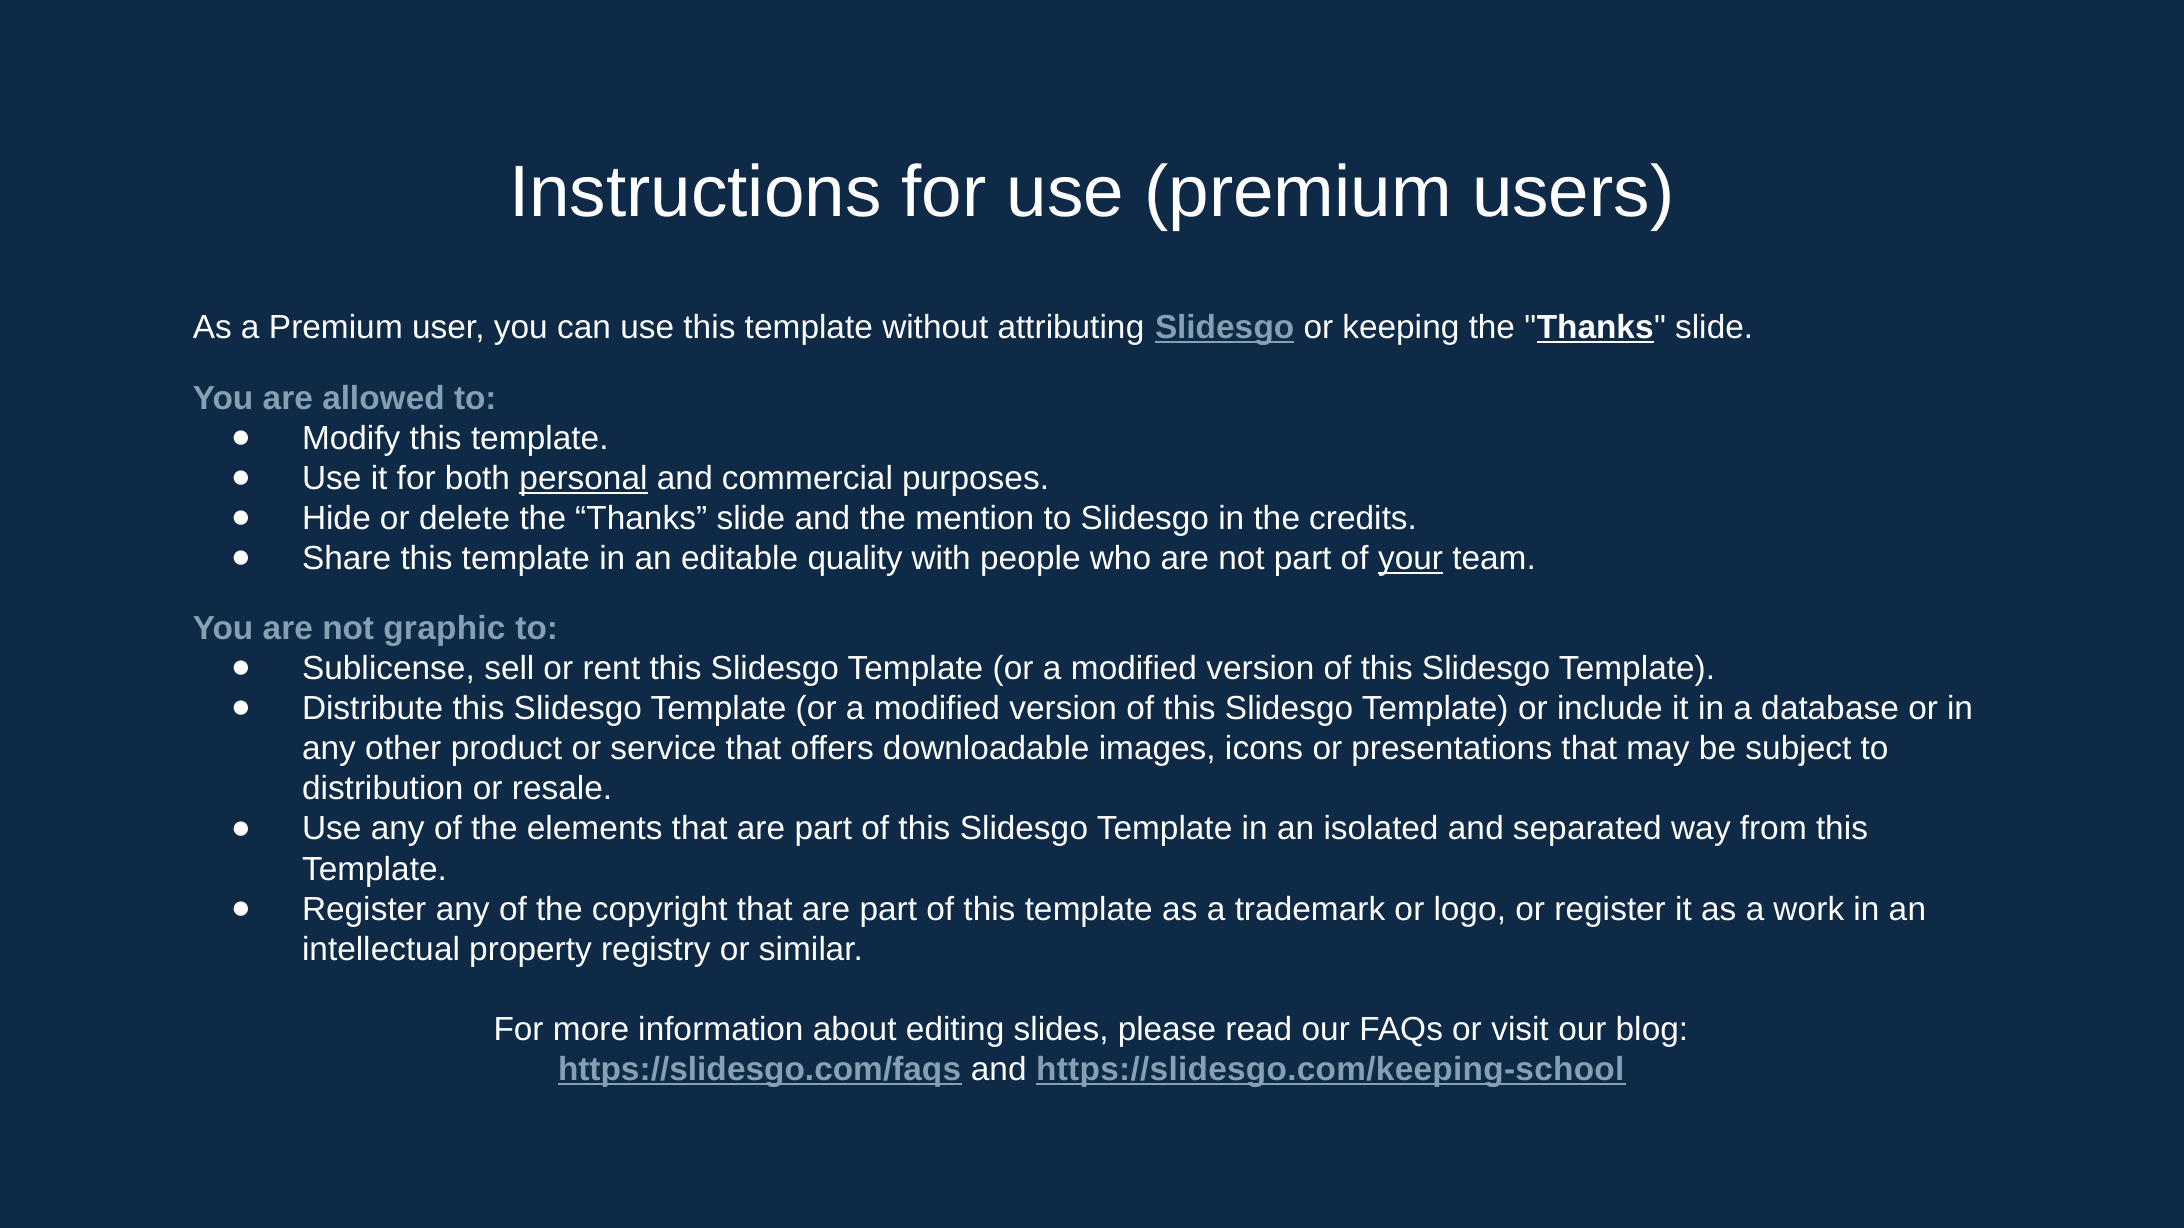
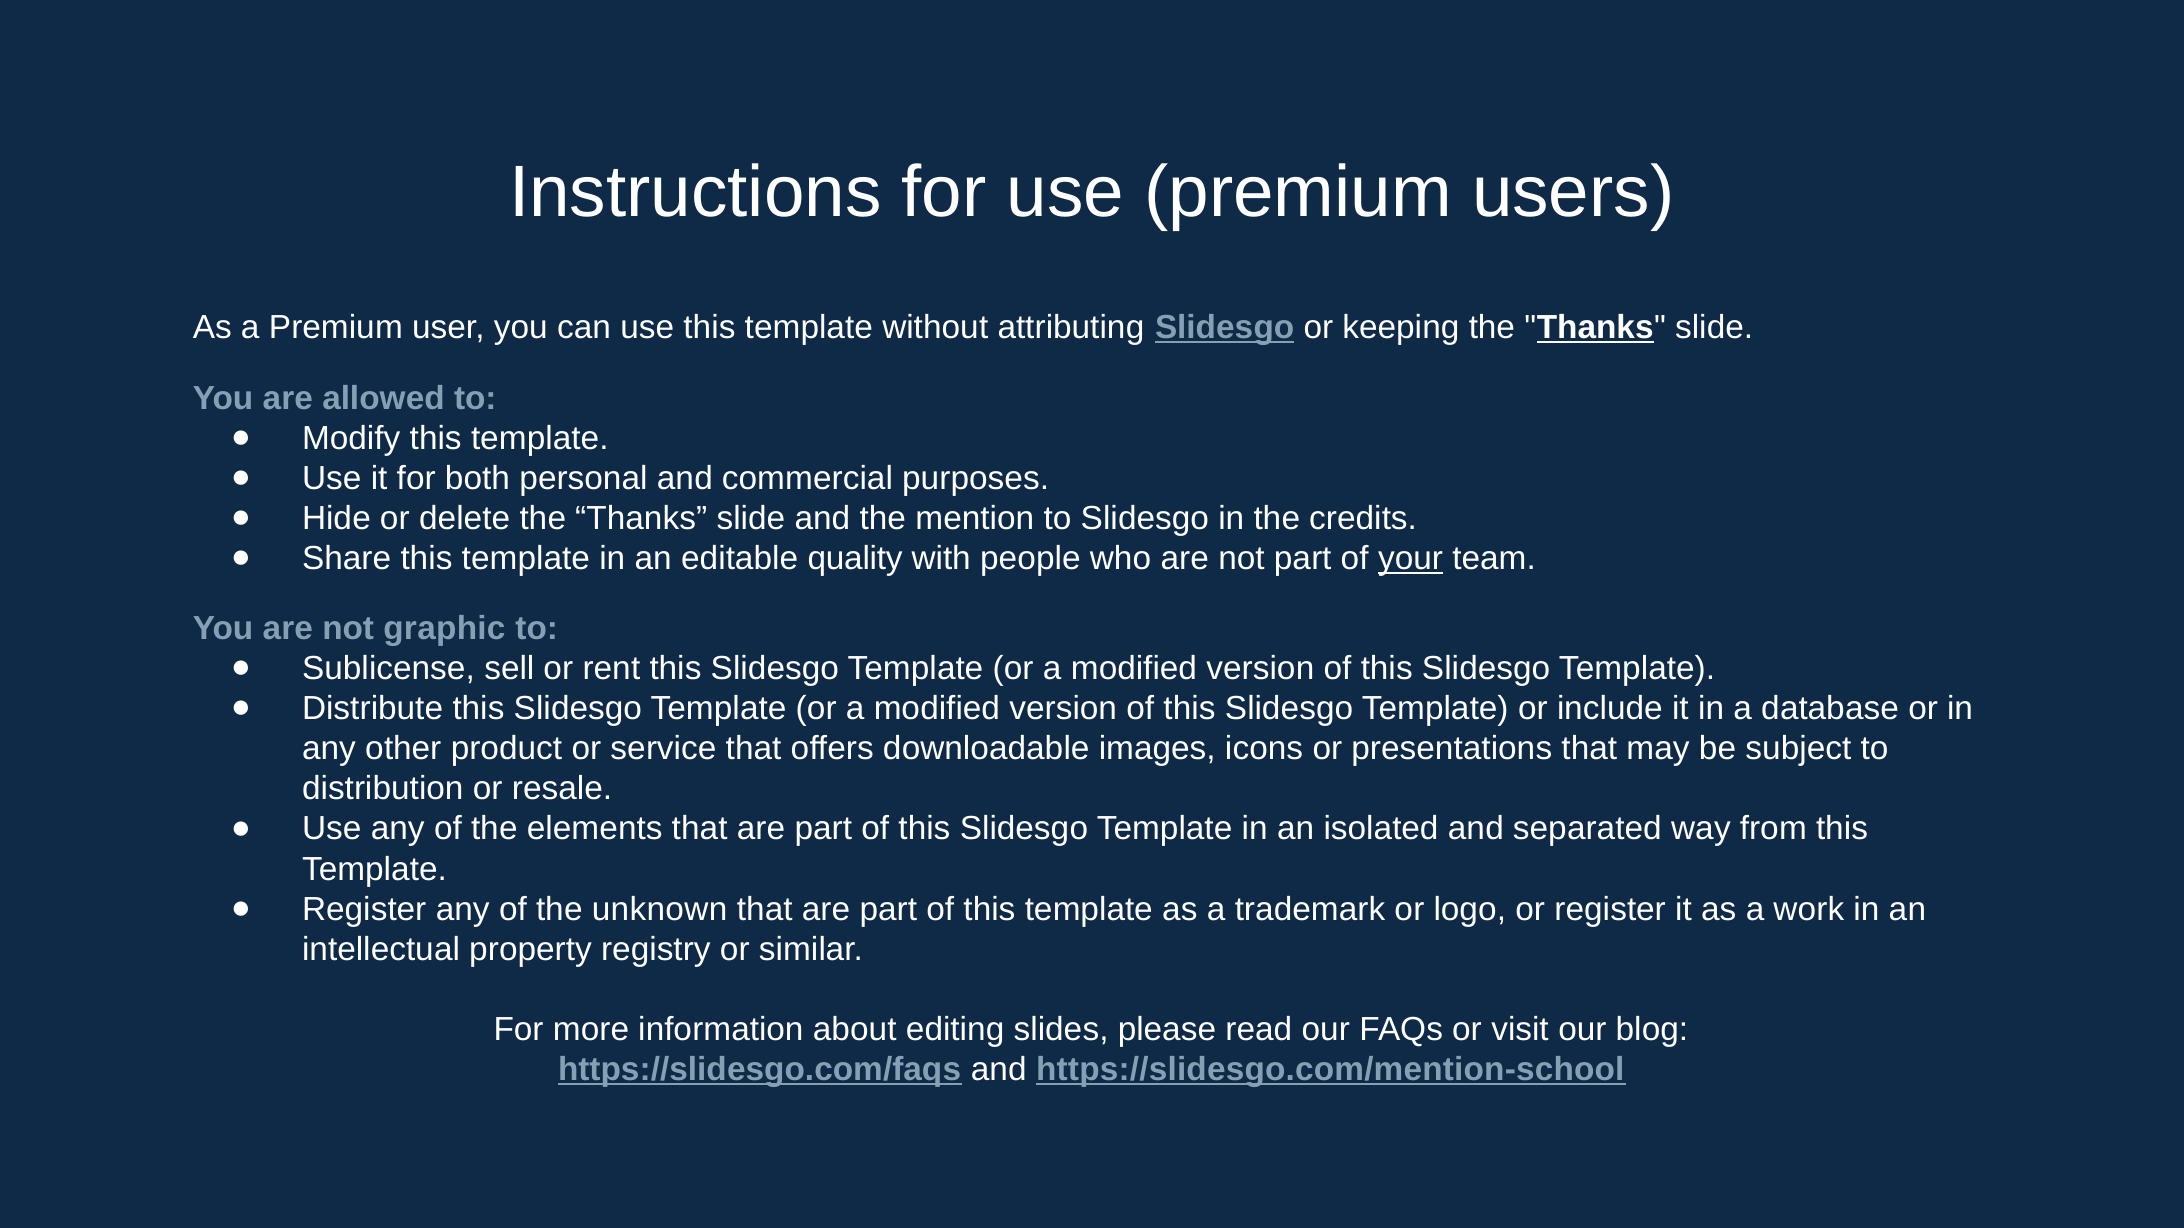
personal underline: present -> none
copyright: copyright -> unknown
https://slidesgo.com/keeping-school: https://slidesgo.com/keeping-school -> https://slidesgo.com/mention-school
